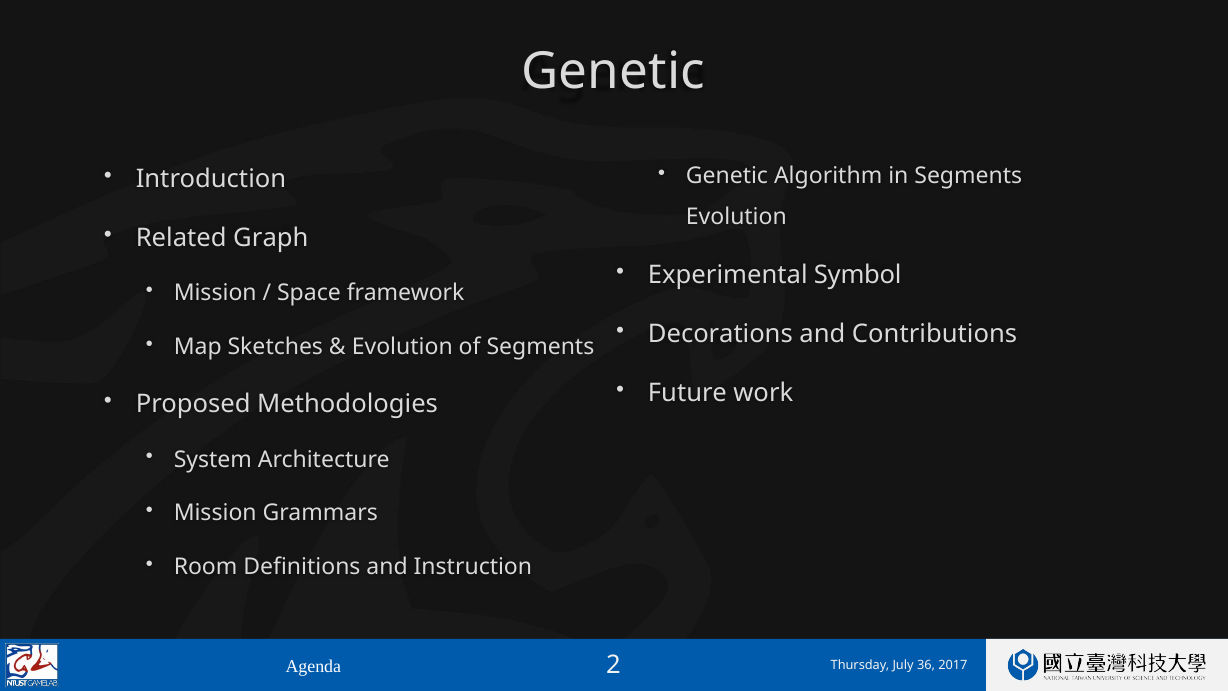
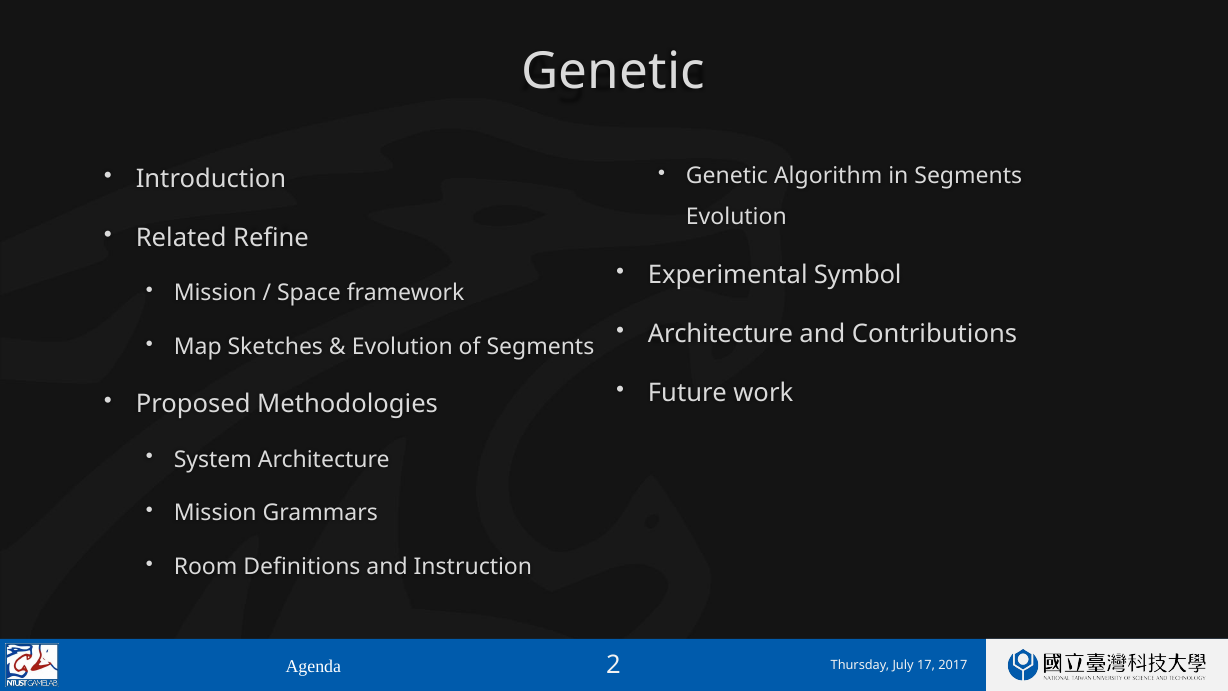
Graph: Graph -> Refine
Decorations at (720, 334): Decorations -> Architecture
36: 36 -> 17
